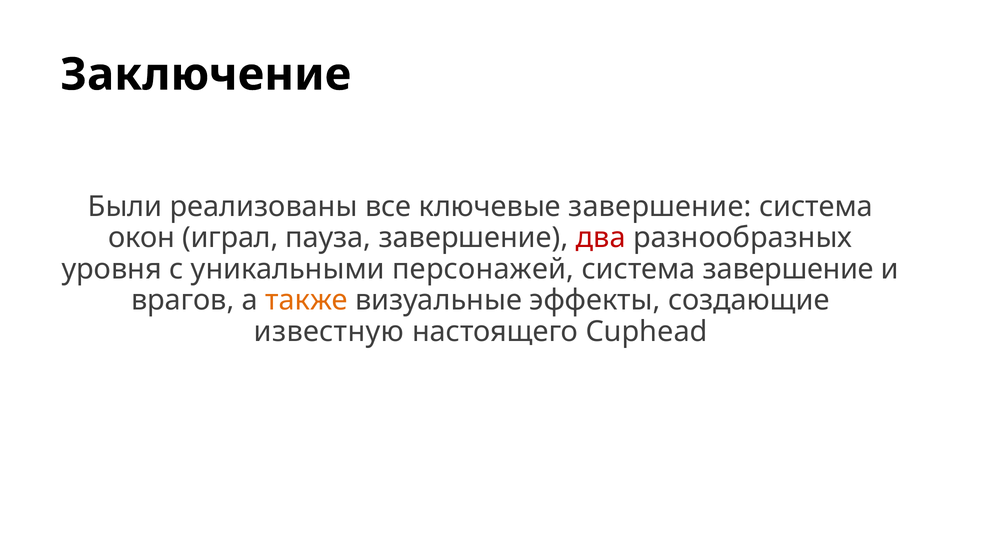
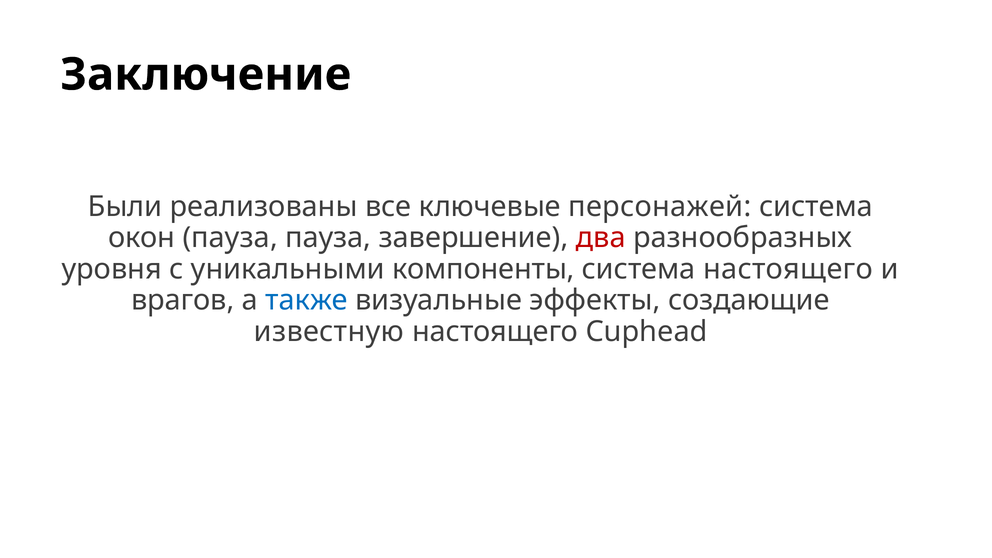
ключевые завершение: завершение -> персонажей
окон играл: играл -> пауза
персонажей: персонажей -> компоненты
система завершение: завершение -> настоящего
также colour: orange -> blue
